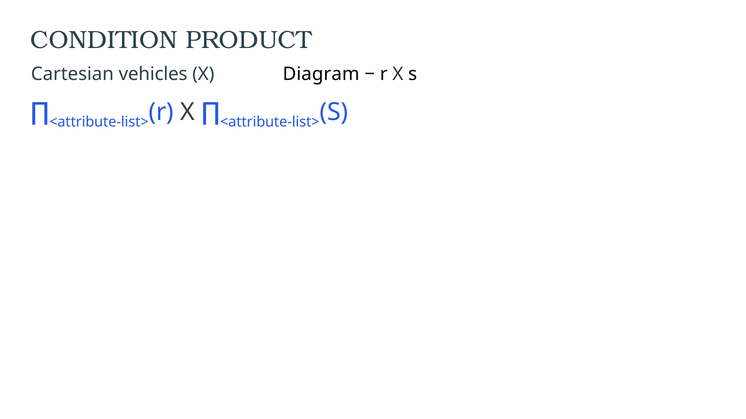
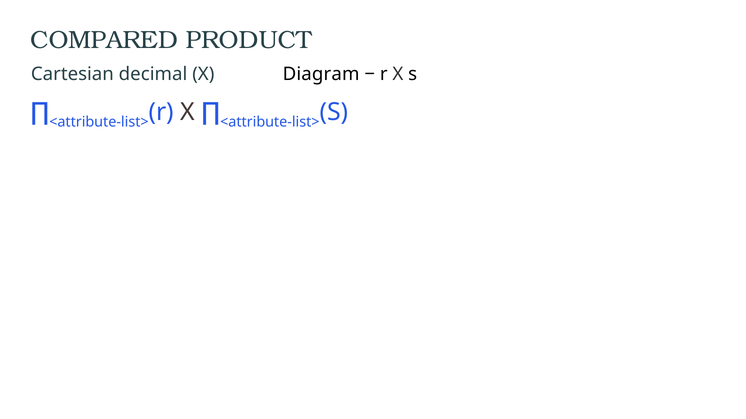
CONDITION: CONDITION -> COMPARED
vehicles: vehicles -> decimal
